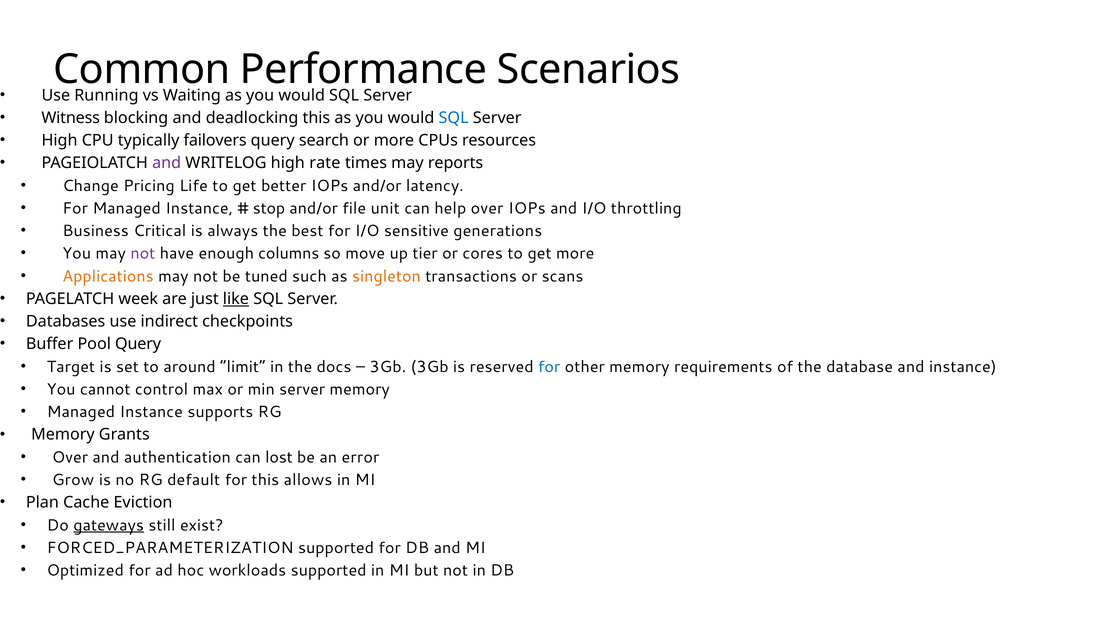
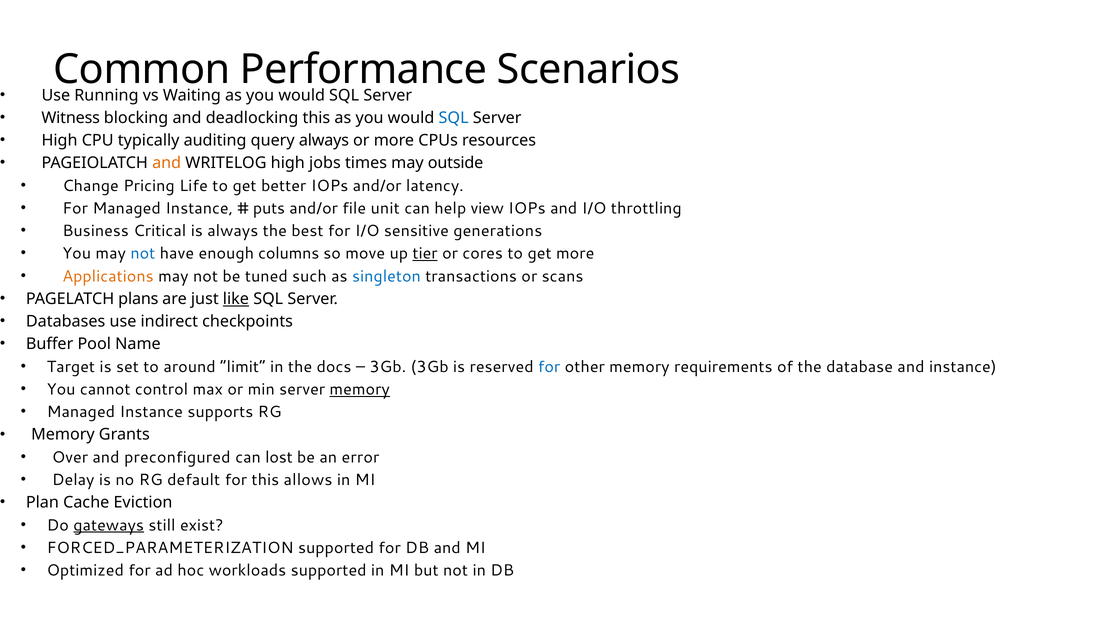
failovers: failovers -> auditing
query search: search -> always
and at (167, 163) colour: purple -> orange
rate: rate -> jobs
reports: reports -> outside
stop: stop -> puts
help over: over -> view
not at (143, 253) colour: purple -> blue
tier underline: none -> present
singleton colour: orange -> blue
week: week -> plans
Pool Query: Query -> Name
memory at (360, 389) underline: none -> present
authentication: authentication -> preconfigured
Grow: Grow -> Delay
